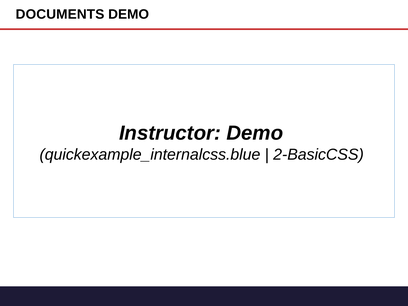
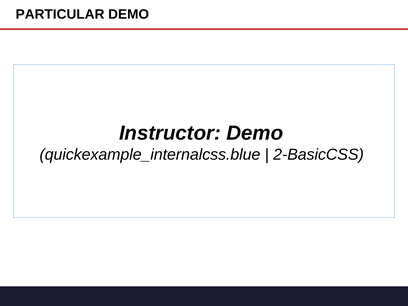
DOCUMENTS: DOCUMENTS -> PARTICULAR
